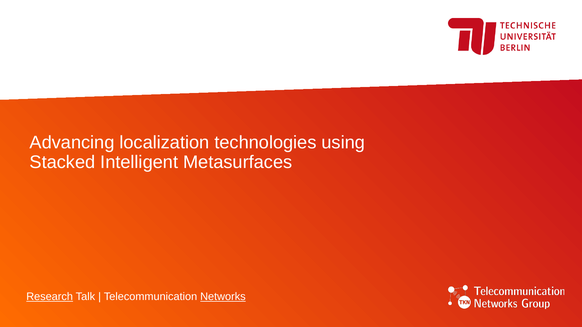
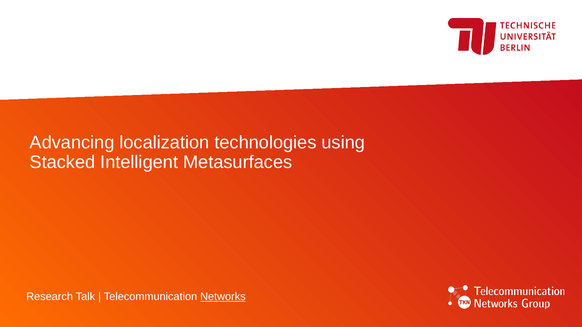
Research underline: present -> none
